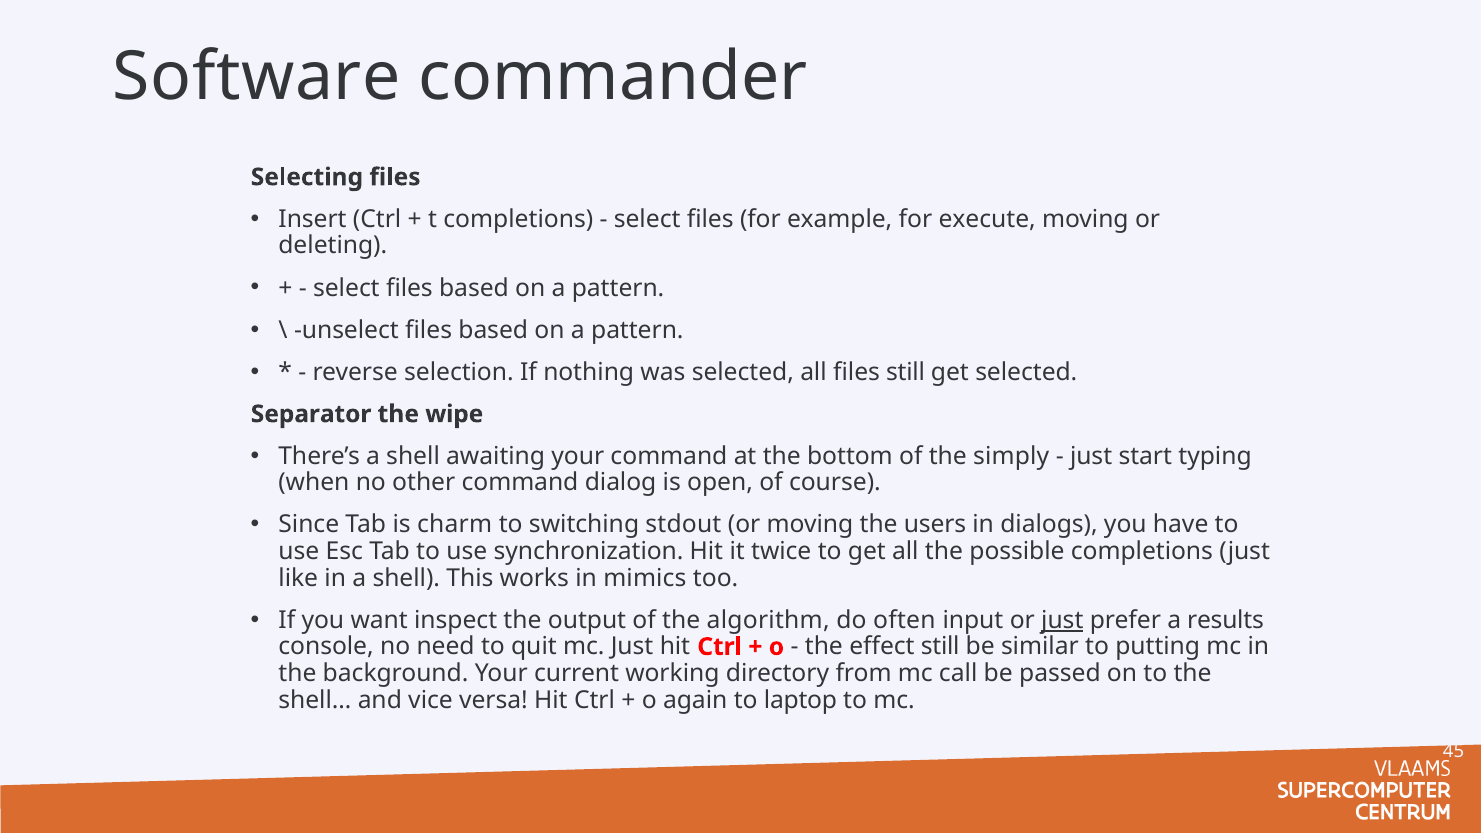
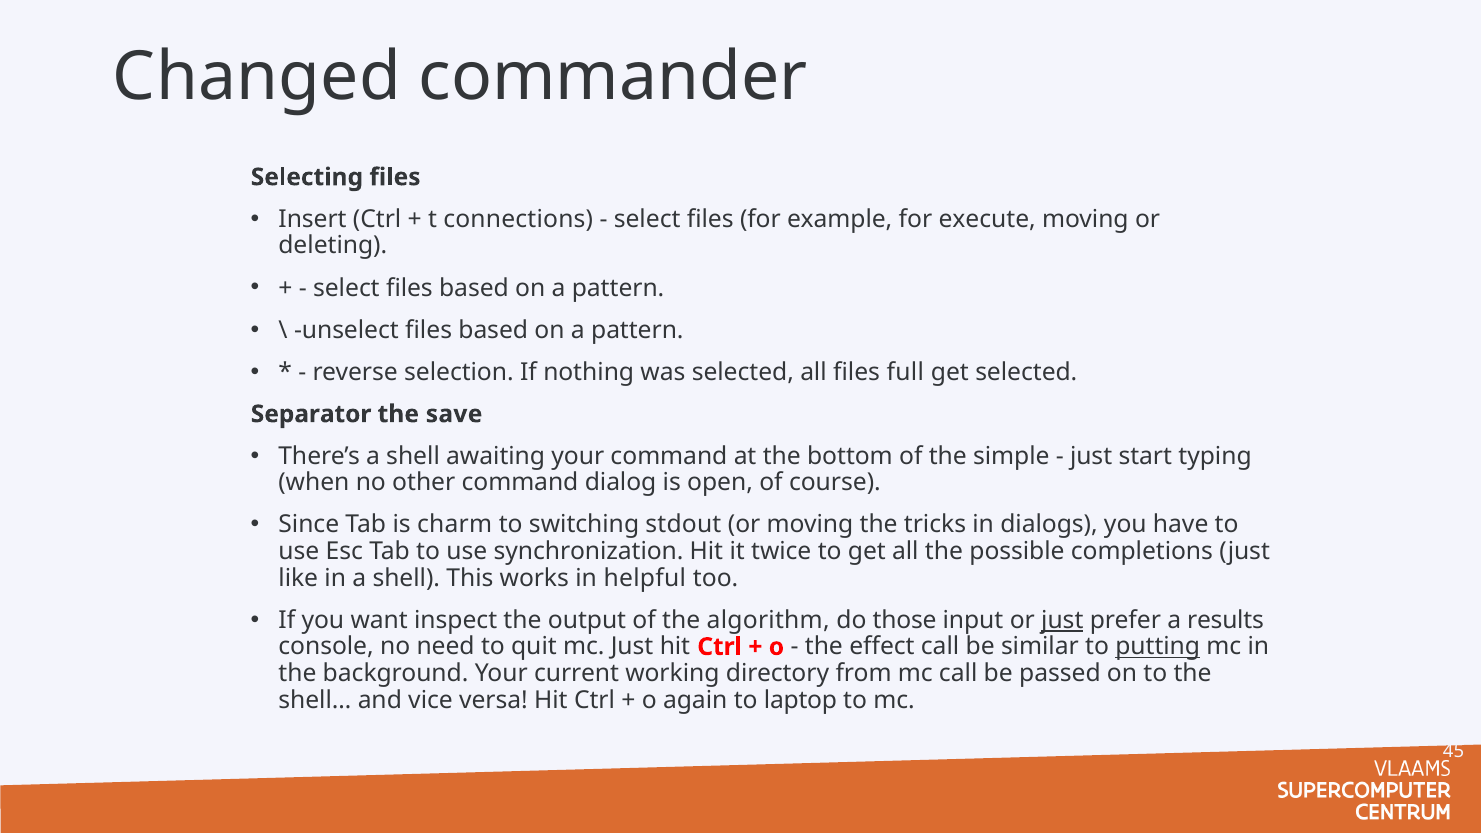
Software: Software -> Changed
t completions: completions -> connections
files still: still -> full
wipe: wipe -> save
simply: simply -> simple
users: users -> tricks
mimics: mimics -> helpful
often: often -> those
effect still: still -> call
putting underline: none -> present
